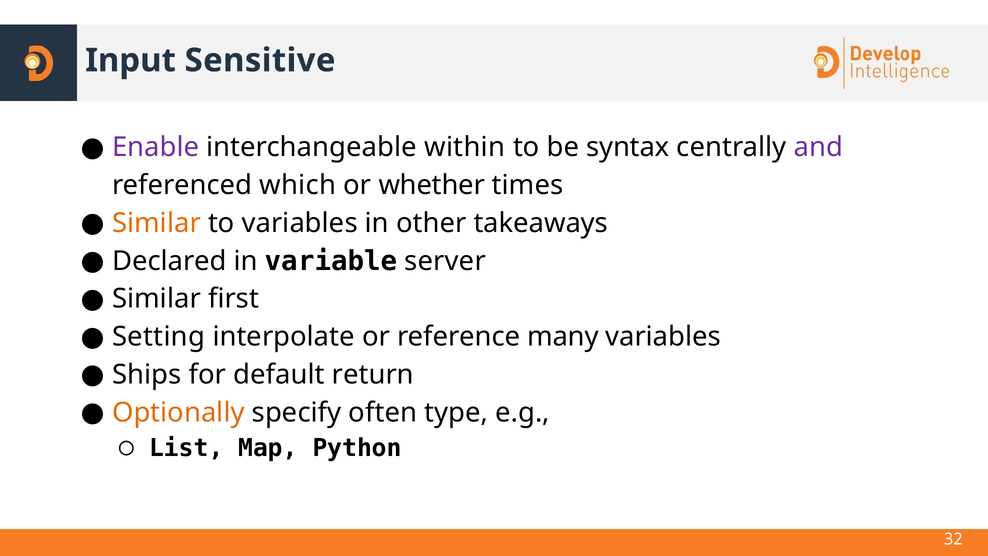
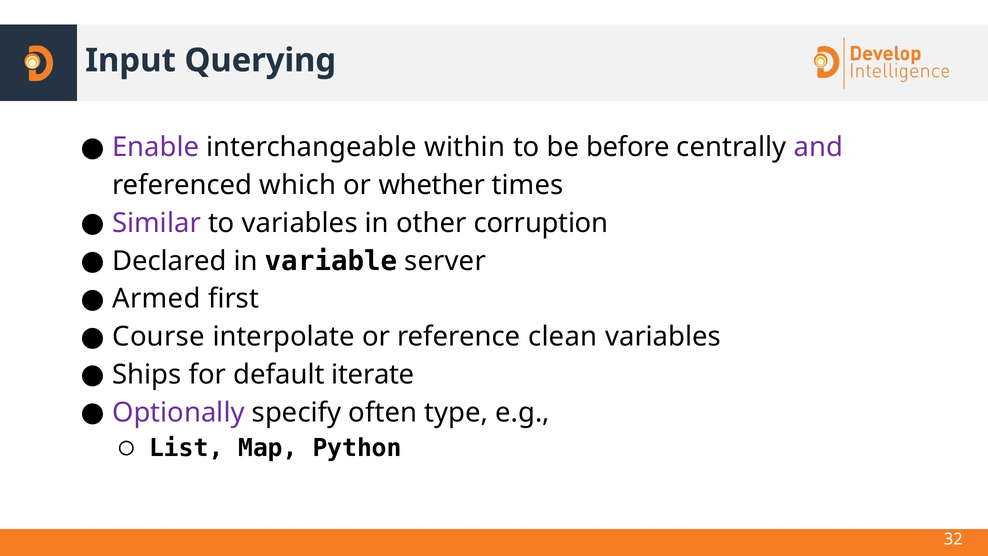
Sensitive: Sensitive -> Querying
syntax: syntax -> before
Similar at (156, 223) colour: orange -> purple
takeaways: takeaways -> corruption
Similar at (157, 299): Similar -> Armed
Setting: Setting -> Course
many: many -> clean
return: return -> iterate
Optionally colour: orange -> purple
